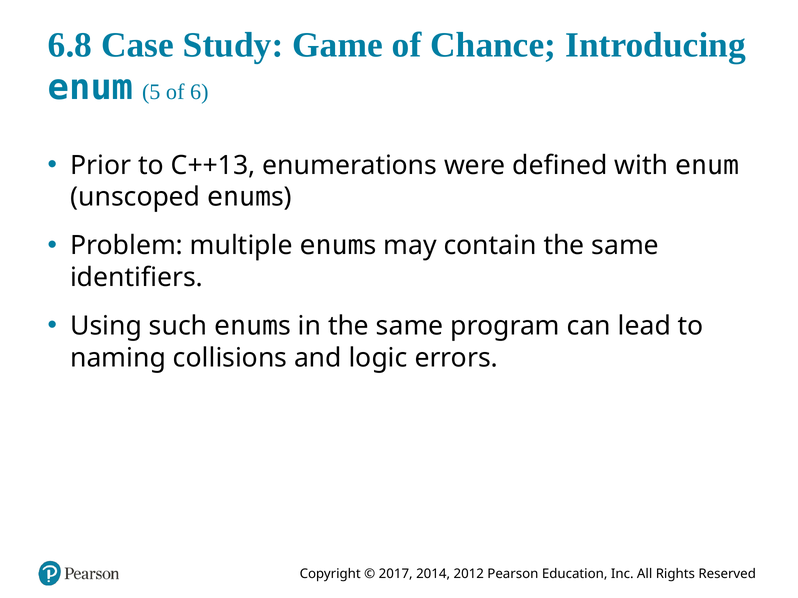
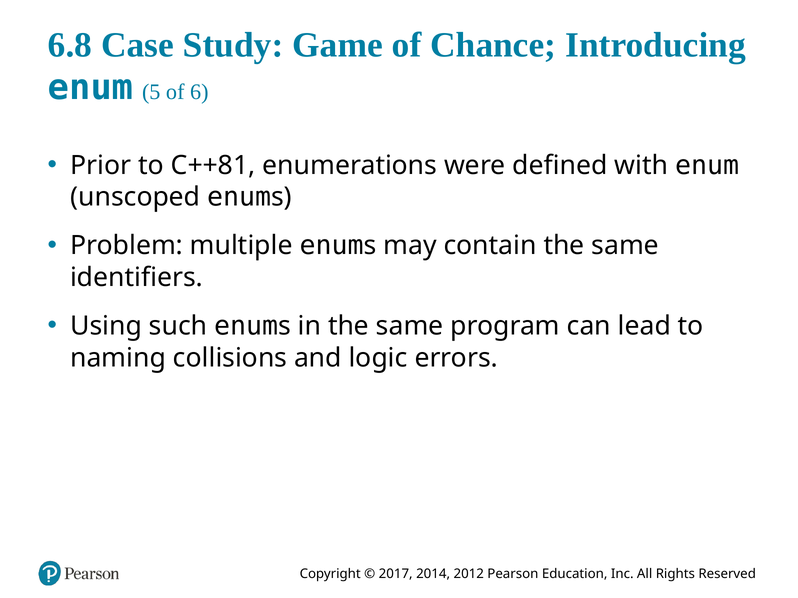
C++13: C++13 -> C++81
